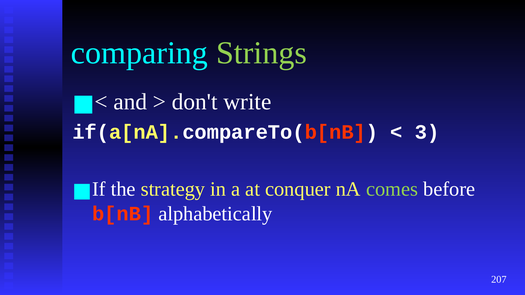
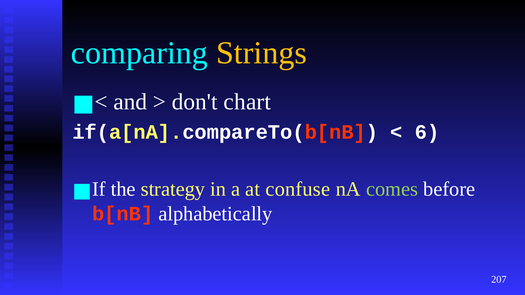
Strings colour: light green -> yellow
write: write -> chart
3: 3 -> 6
conquer: conquer -> confuse
